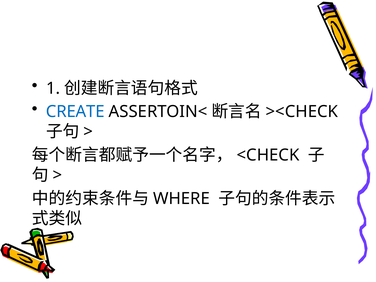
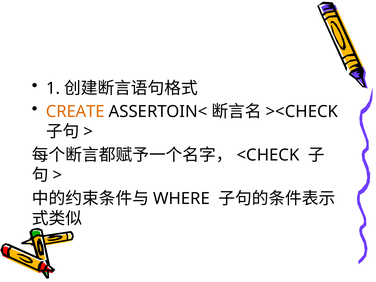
CREATE colour: blue -> orange
